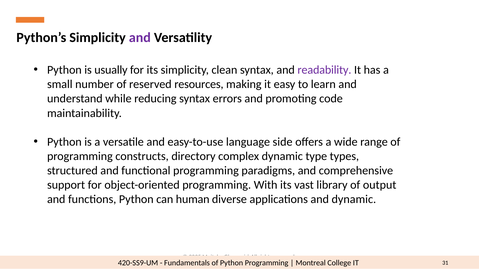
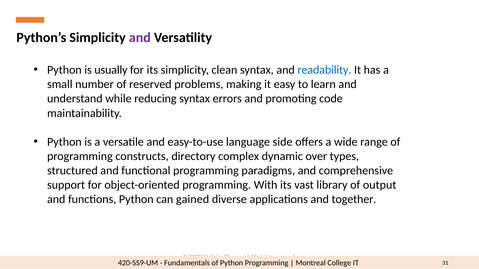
readability colour: purple -> blue
resources: resources -> problems
type: type -> over
human: human -> gained
and dynamic: dynamic -> together
